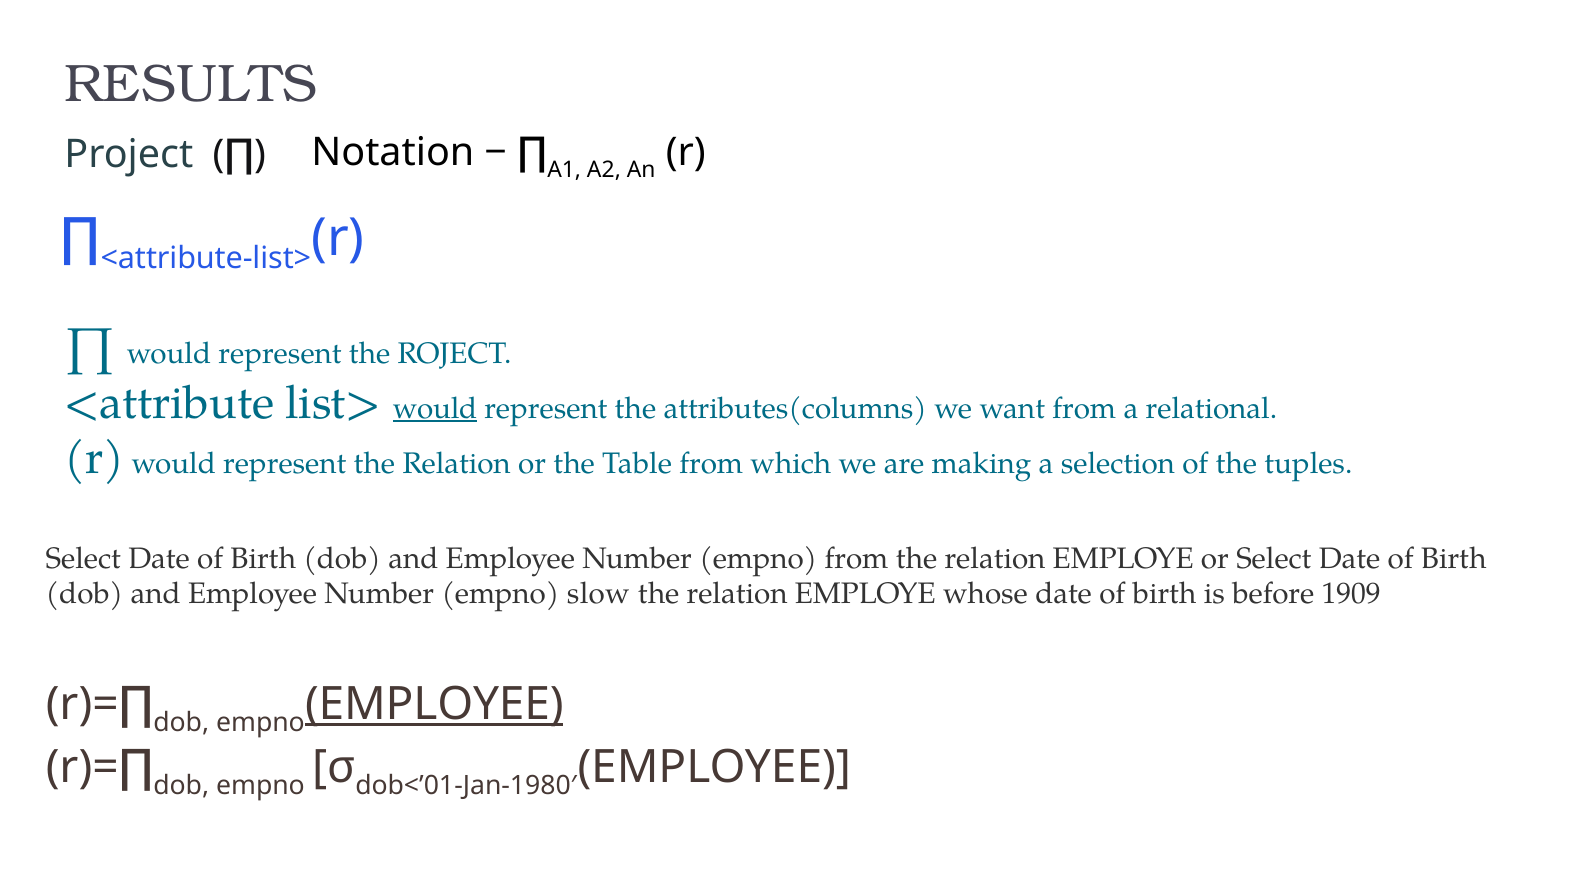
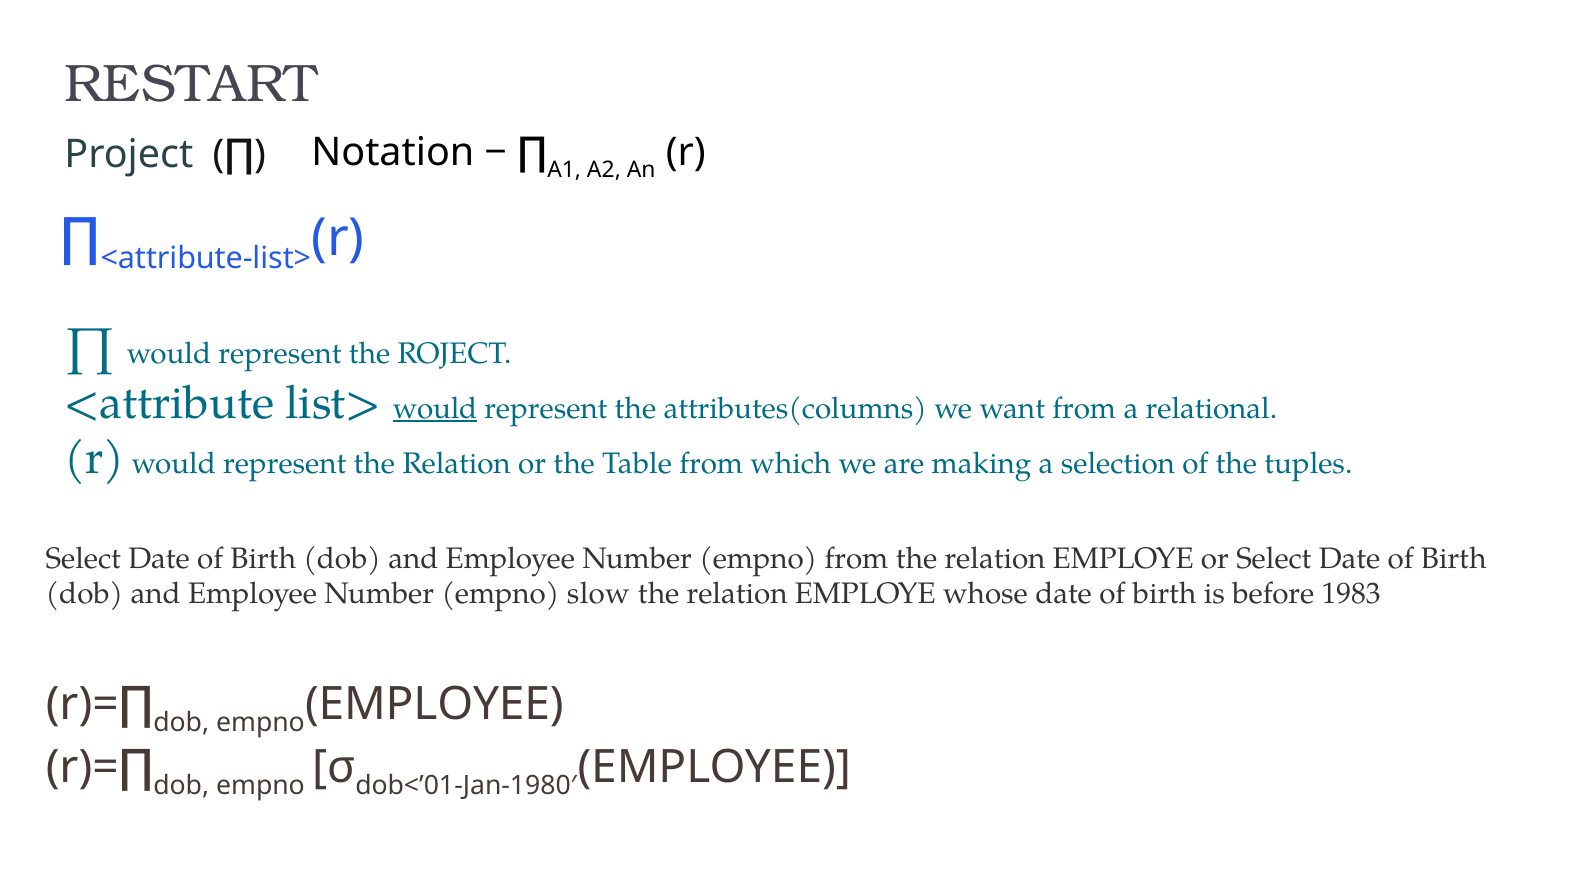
RESULTS: RESULTS -> RESTART
1909: 1909 -> 1983
EMPLOYEE at (434, 705) underline: present -> none
